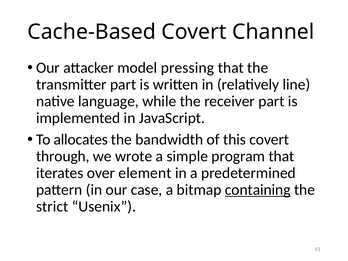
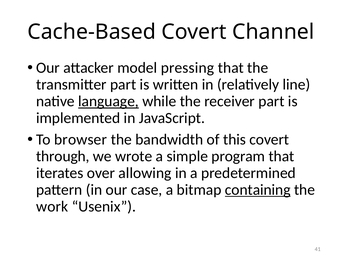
language underline: none -> present
allocates: allocates -> browser
element: element -> allowing
strict: strict -> work
